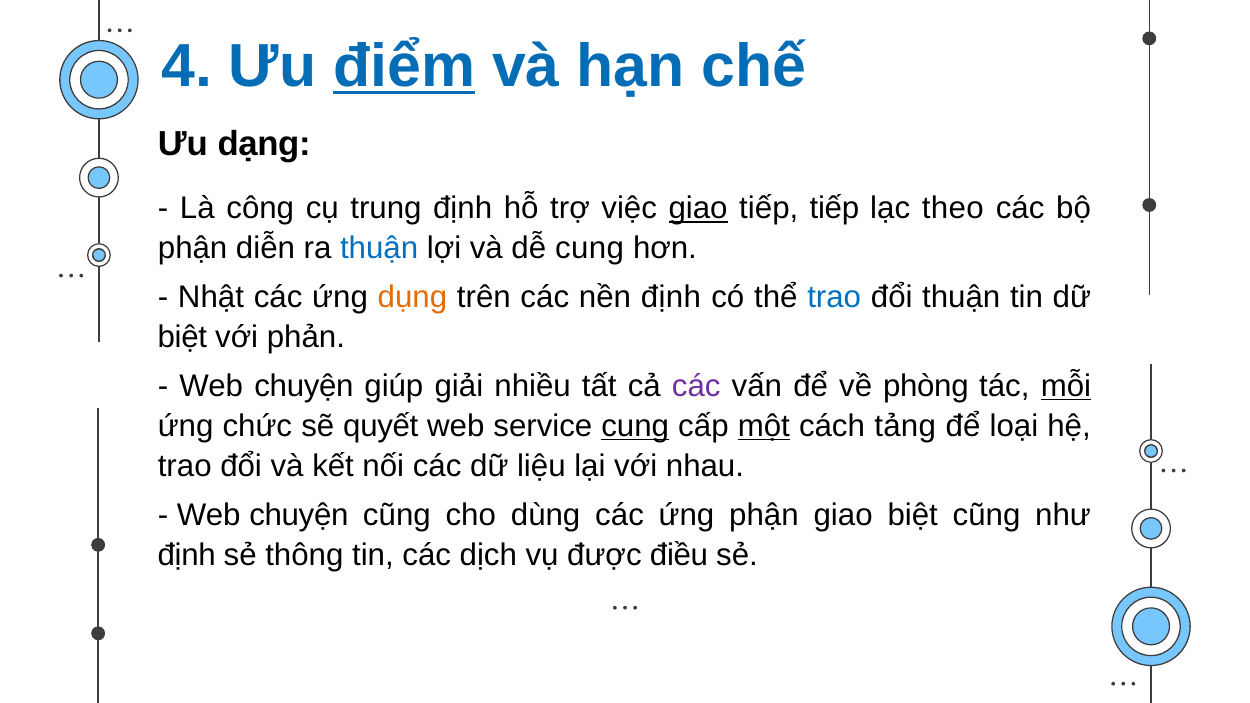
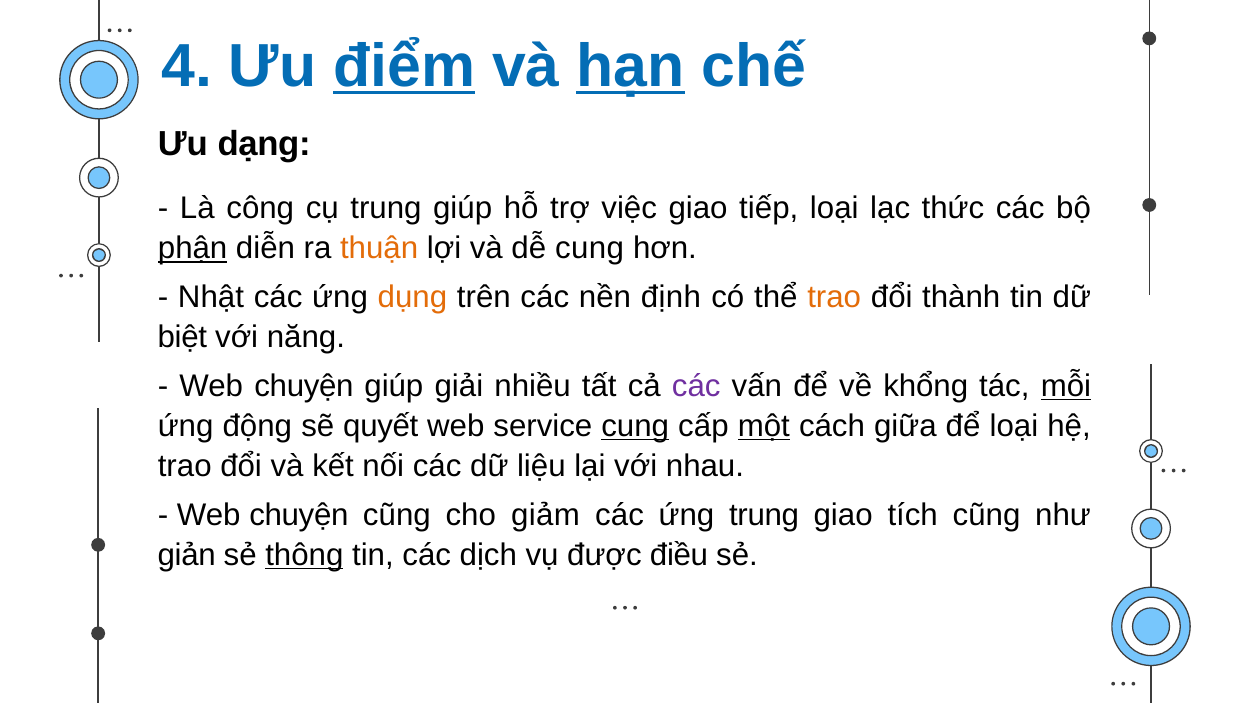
hạn underline: none -> present
trung định: định -> giúp
giao at (698, 208) underline: present -> none
tiếp tiếp: tiếp -> loại
theo: theo -> thức
phận at (193, 248) underline: none -> present
thuận at (379, 248) colour: blue -> orange
trao at (834, 297) colour: blue -> orange
đổi thuận: thuận -> thành
phản: phản -> năng
phòng: phòng -> khổng
chức: chức -> động
tảng: tảng -> giữa
dùng: dùng -> giảm
ứng phận: phận -> trung
giao biệt: biệt -> tích
định at (187, 555): định -> giản
thông underline: none -> present
